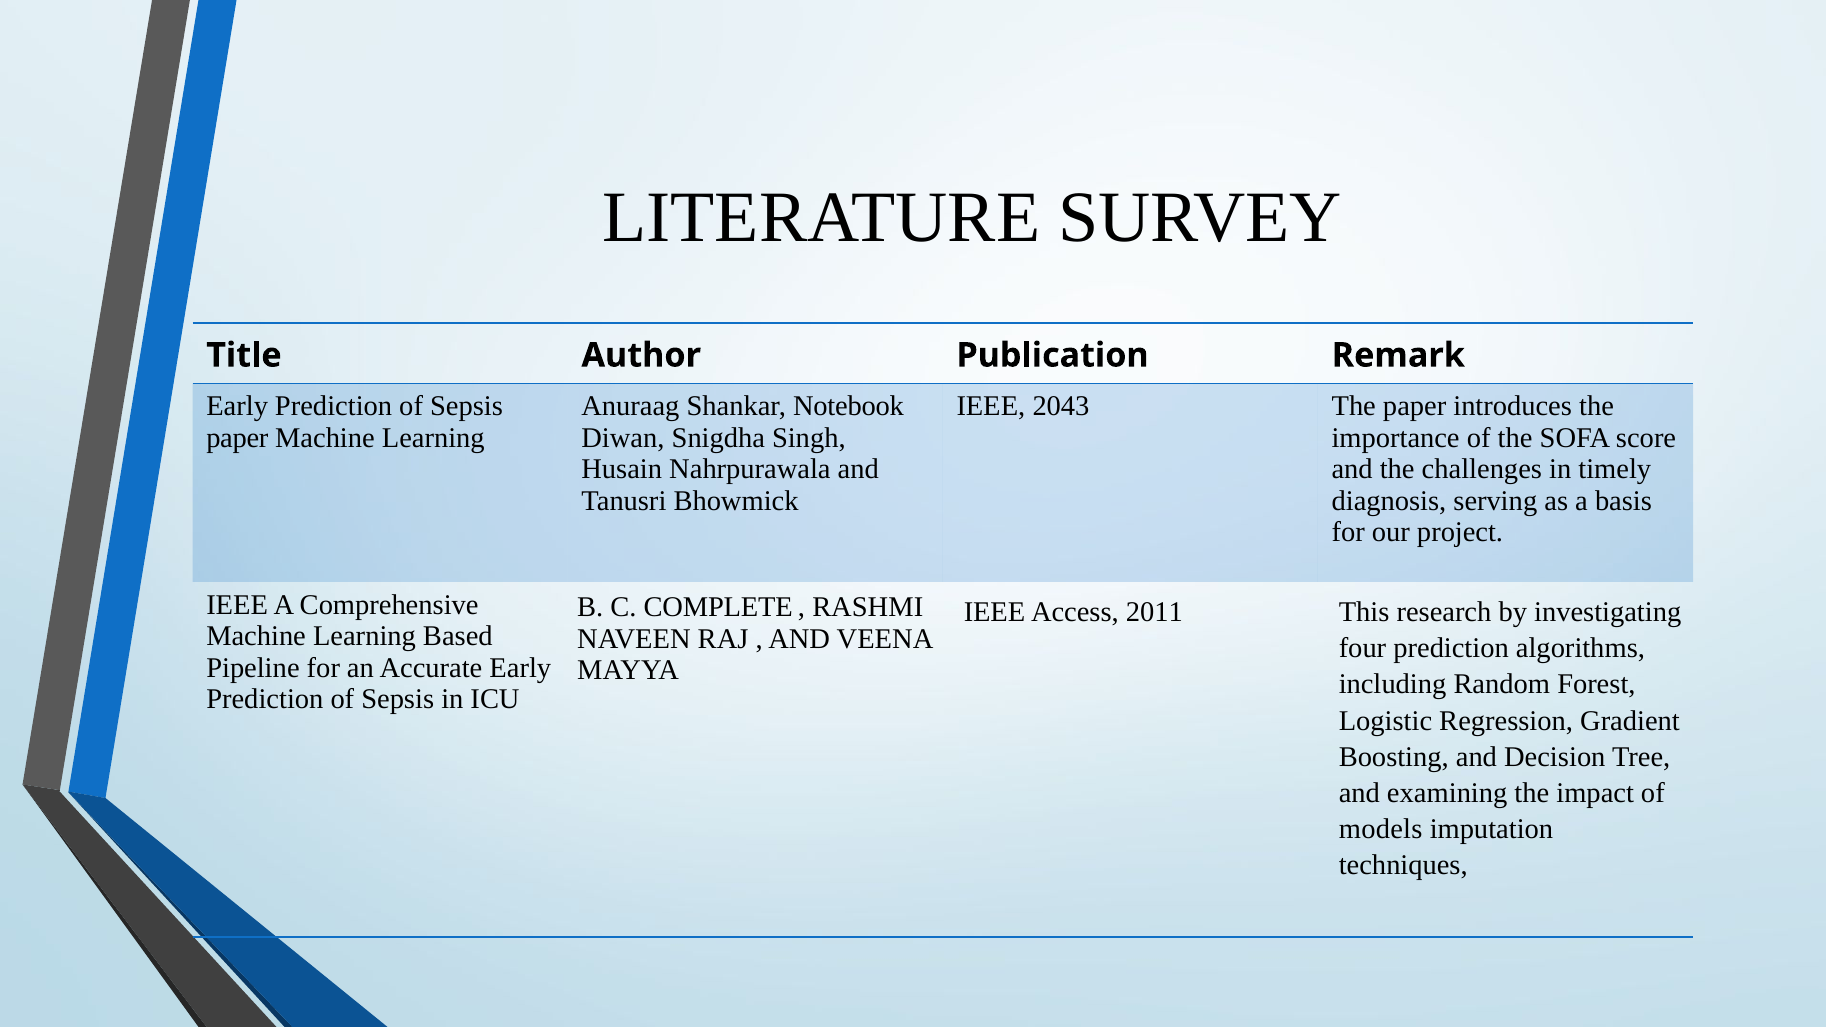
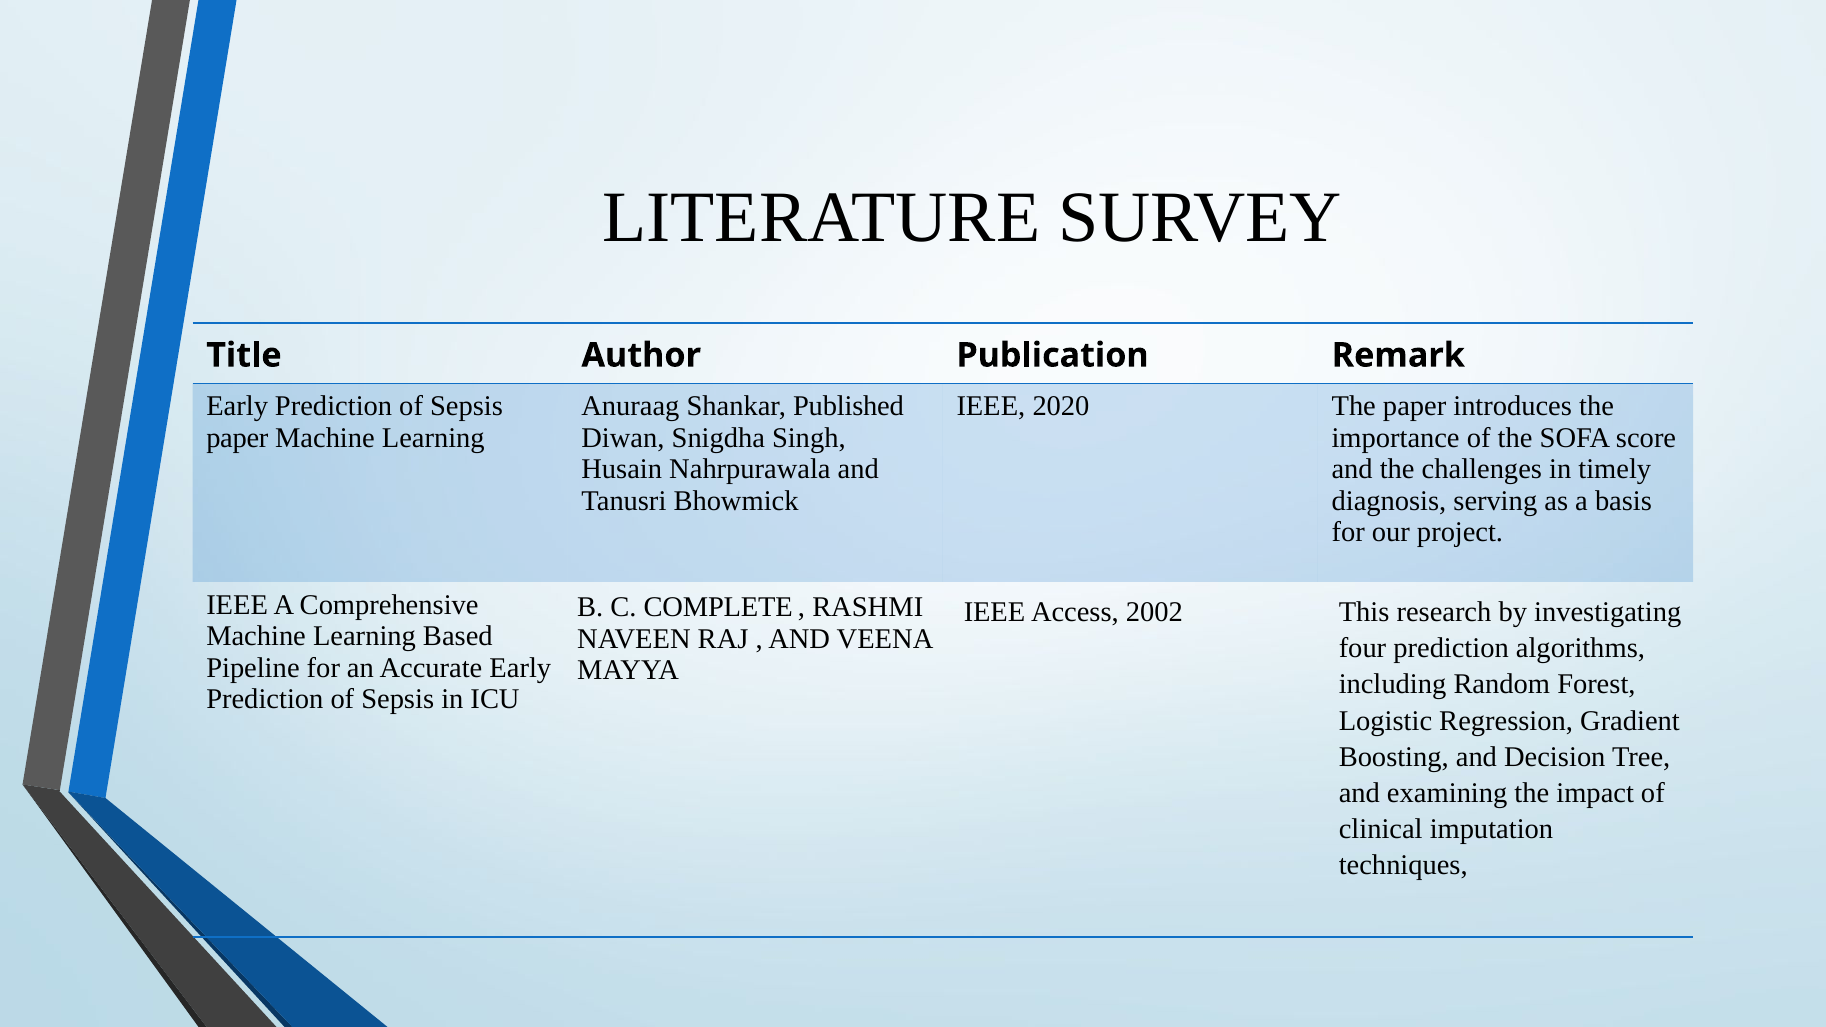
Notebook: Notebook -> Published
2043: 2043 -> 2020
2011: 2011 -> 2002
models: models -> clinical
